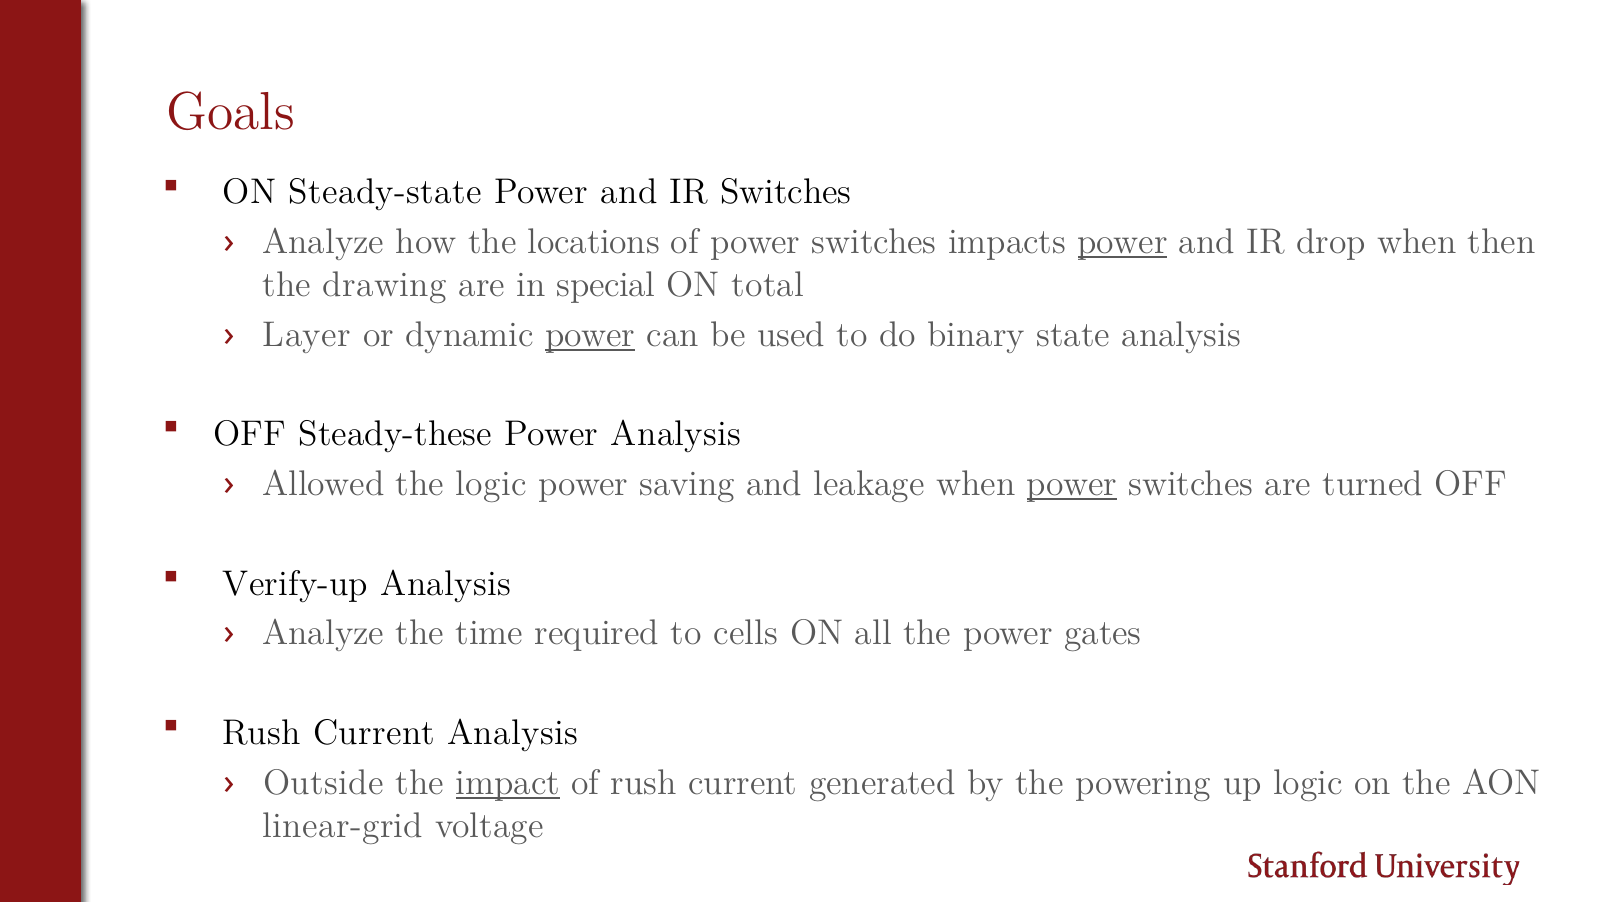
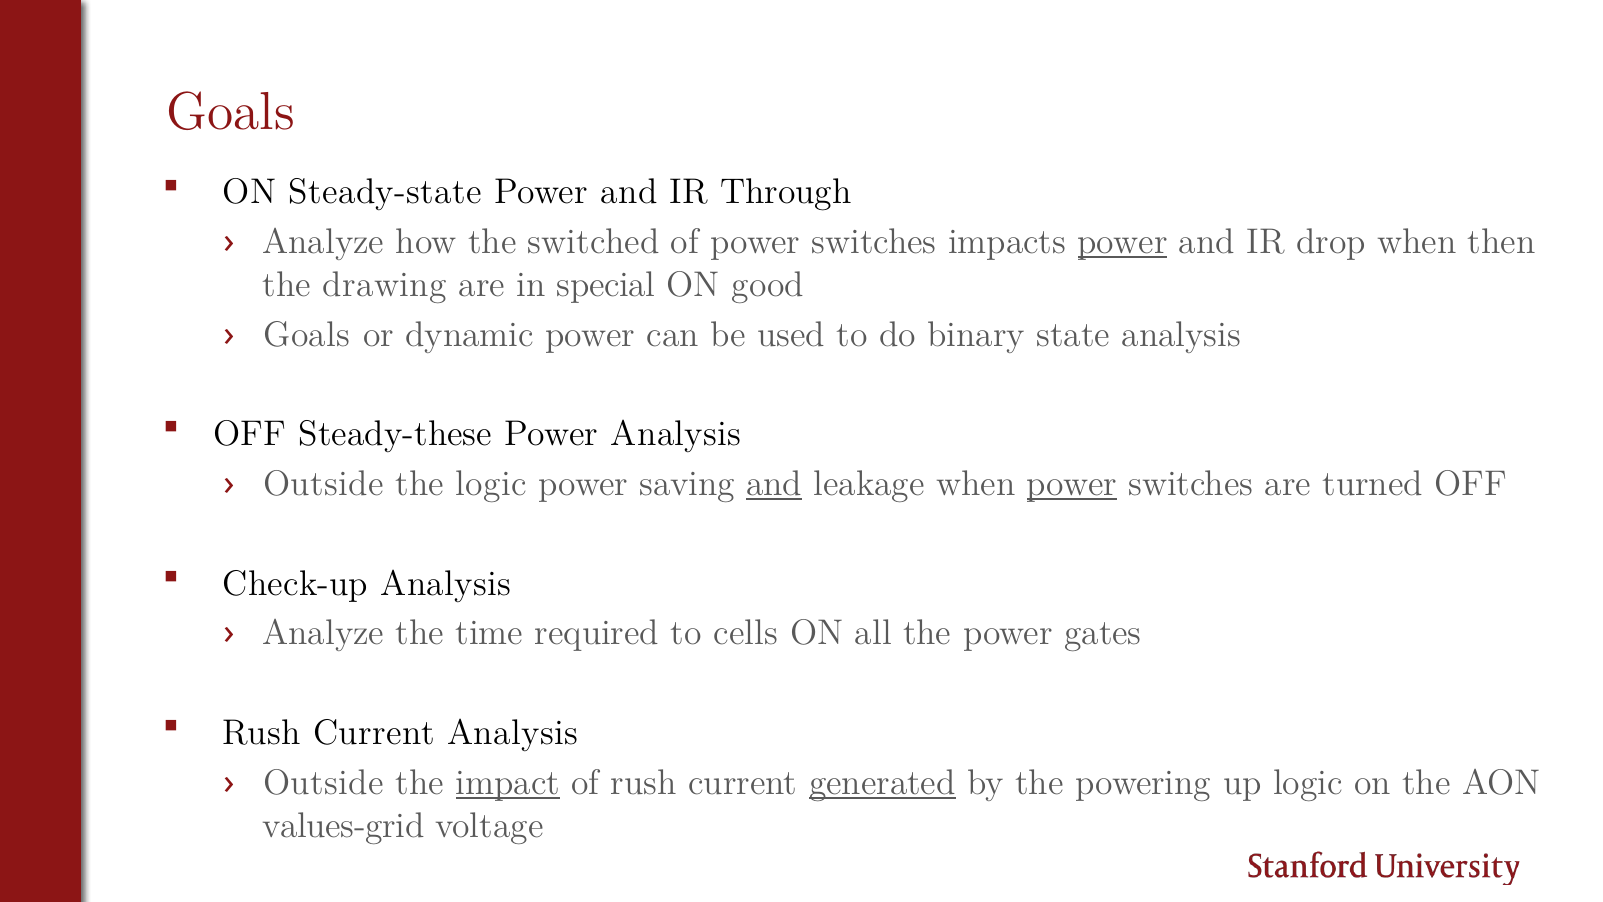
IR Switches: Switches -> Through
locations: locations -> switched
total: total -> good
Layer at (307, 334): Layer -> Goals
power at (590, 334) underline: present -> none
Allowed at (324, 484): Allowed -> Outside
and at (774, 484) underline: none -> present
Verify-up: Verify-up -> Check-up
generated underline: none -> present
linear-grid: linear-grid -> values-grid
